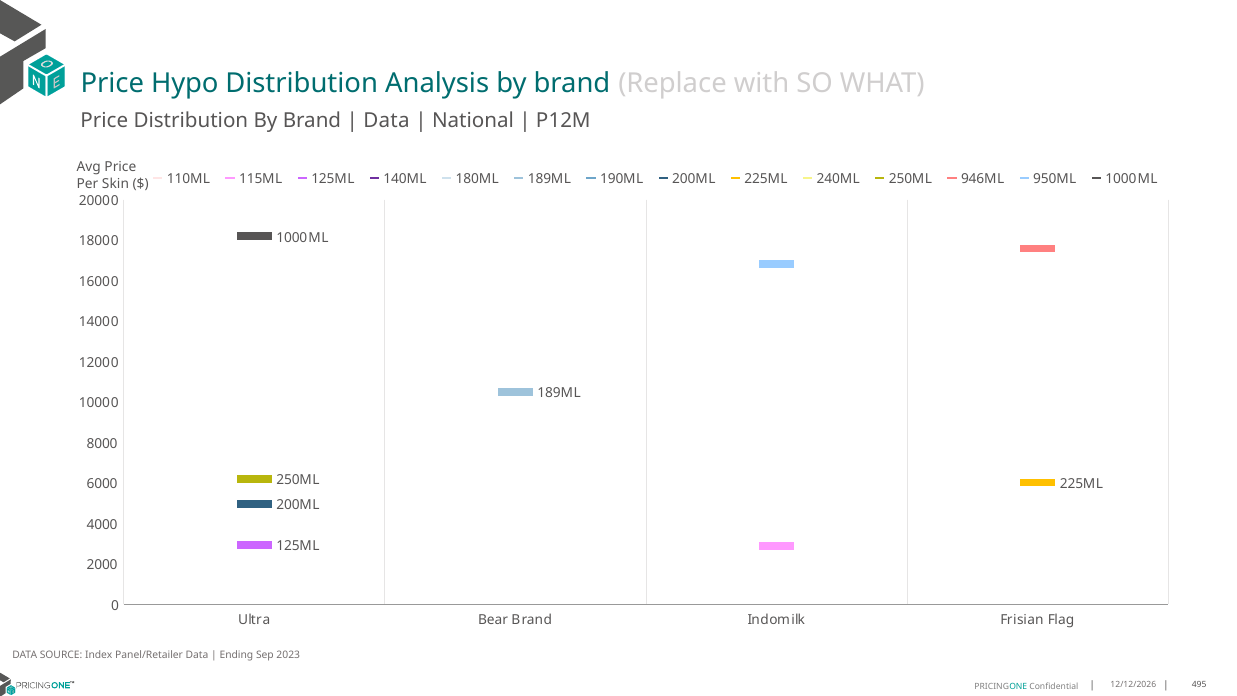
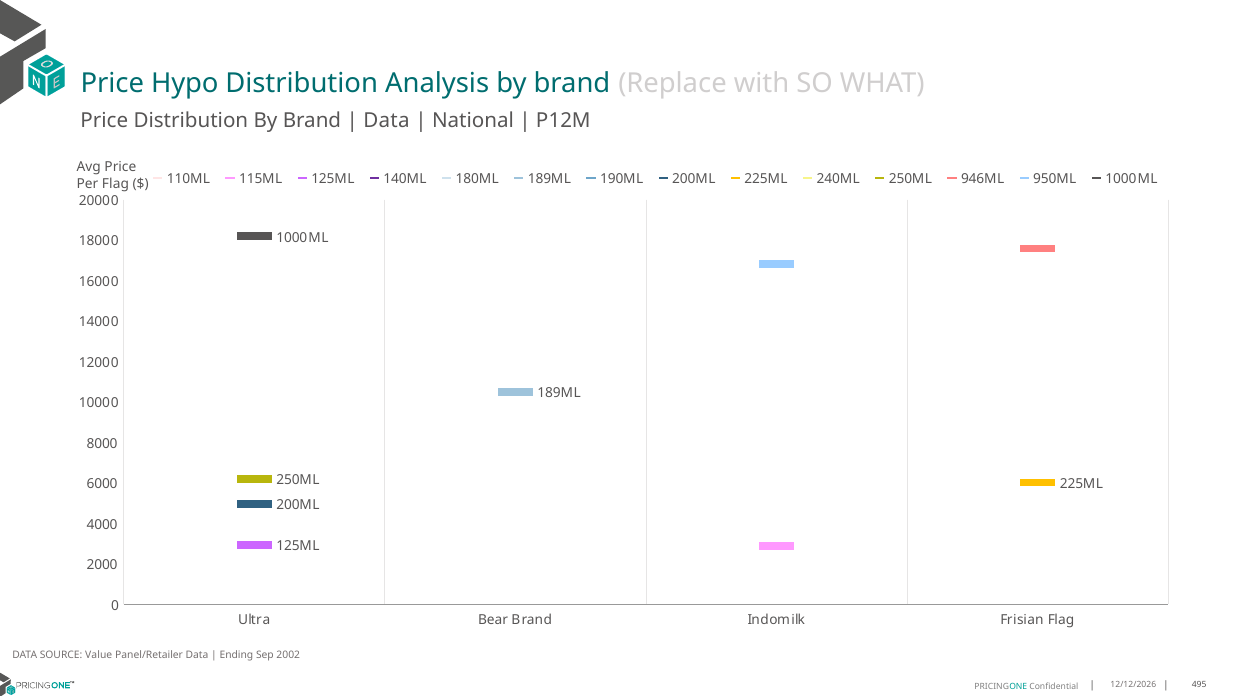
Per Skin: Skin -> Flag
Index: Index -> Value
2023: 2023 -> 2002
